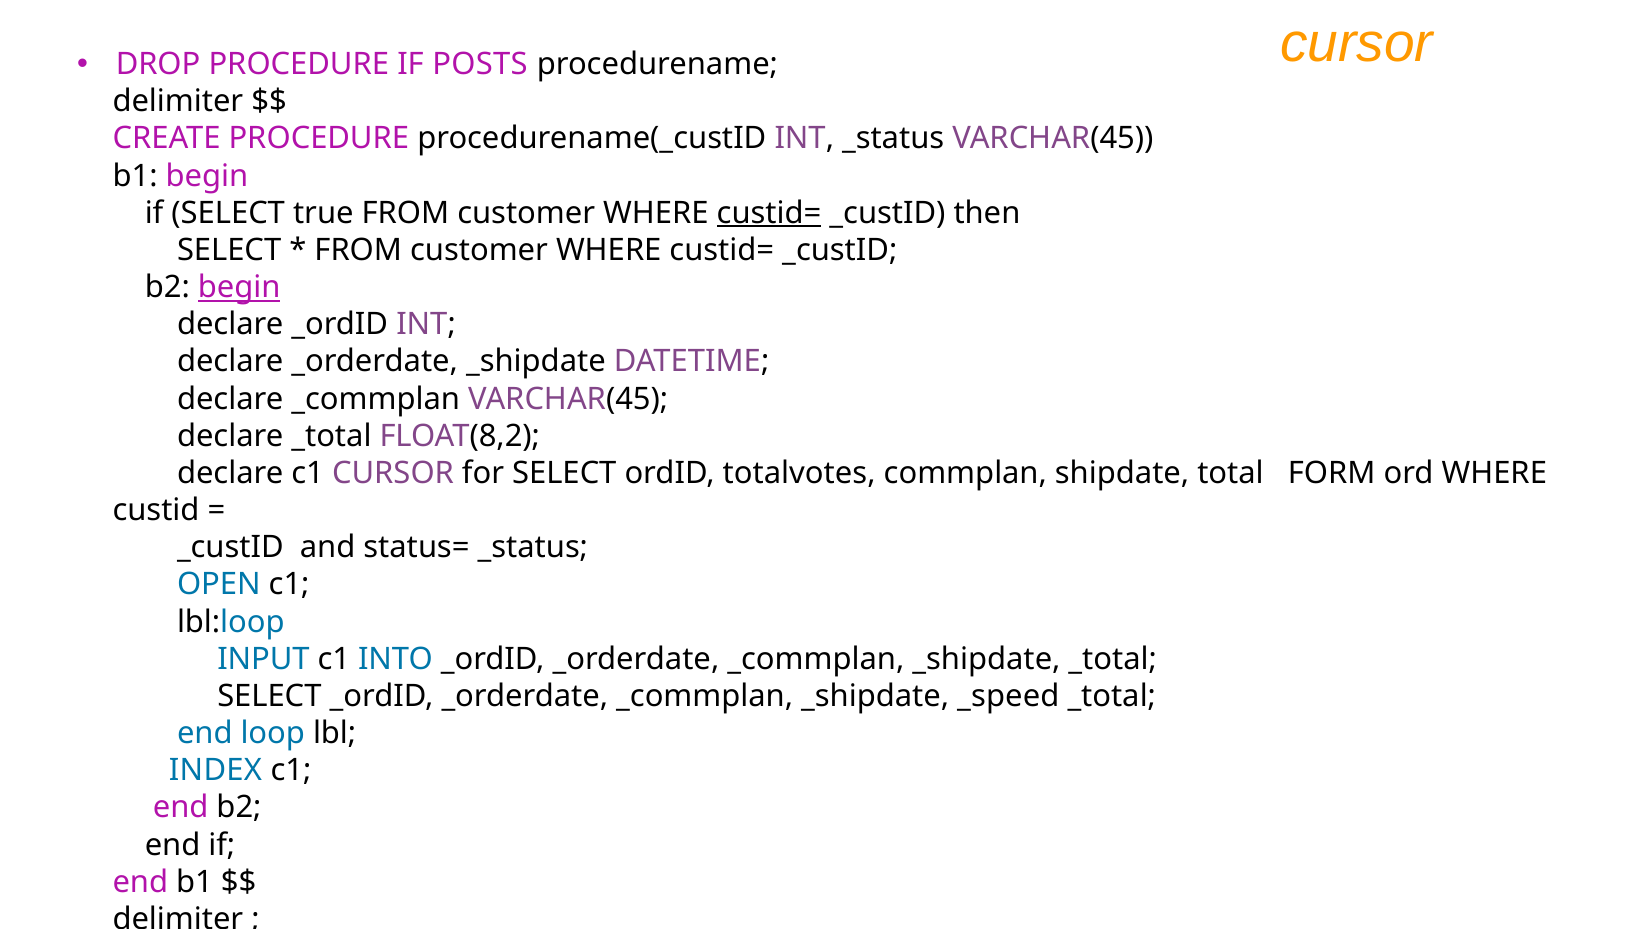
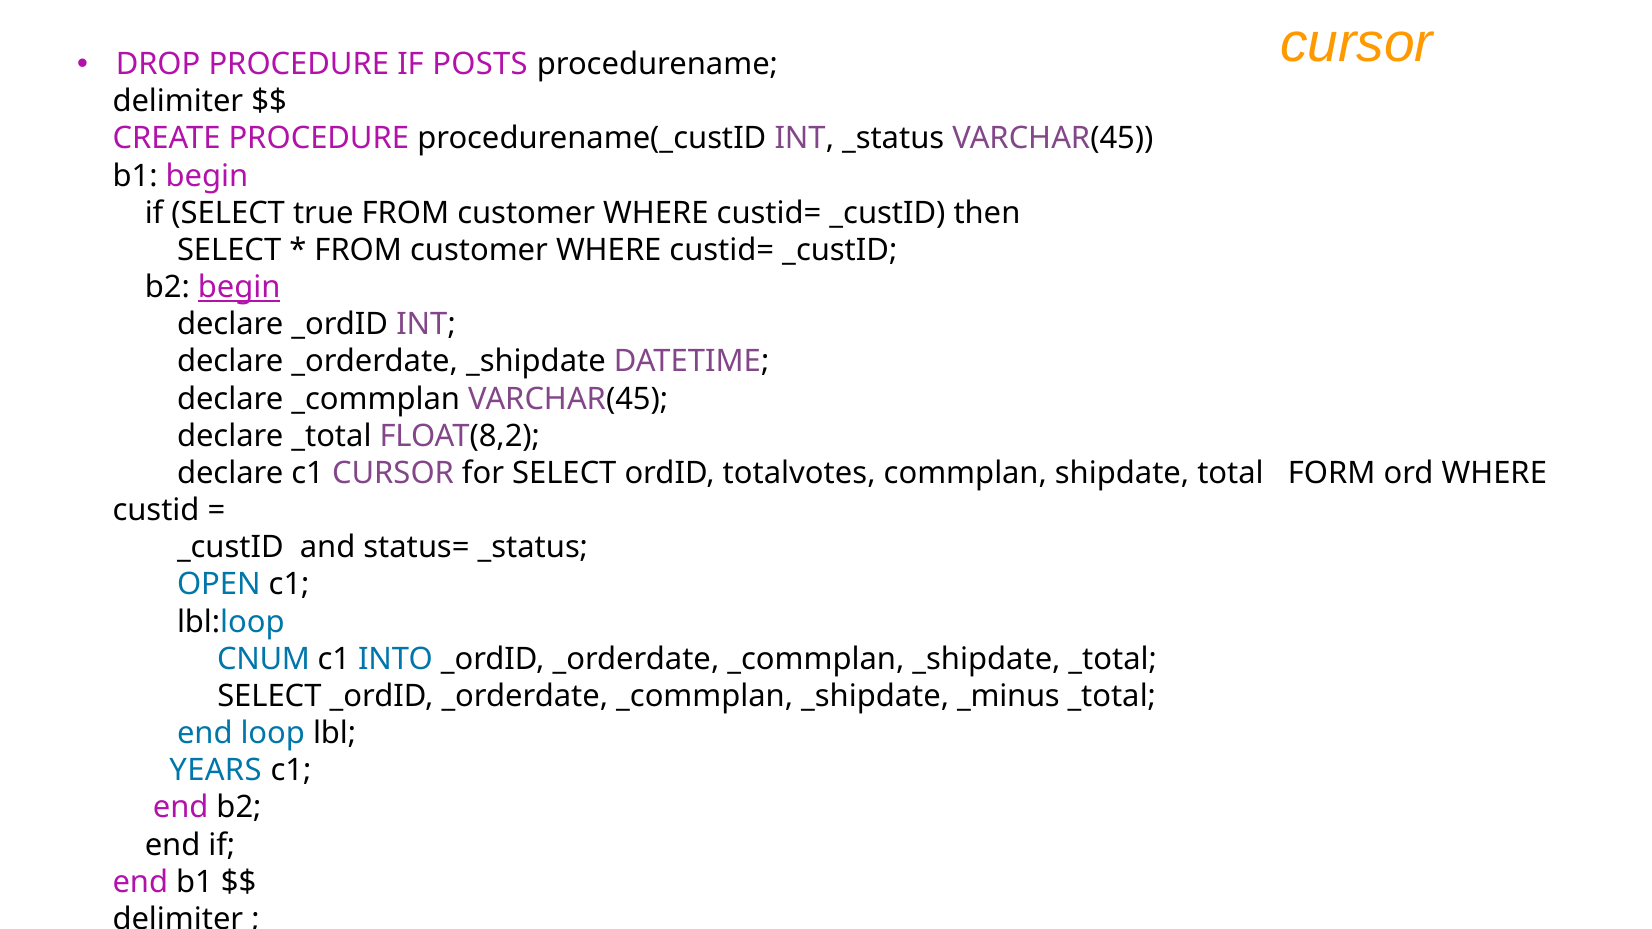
custid= at (769, 213) underline: present -> none
INPUT: INPUT -> CNUM
_speed: _speed -> _minus
INDEX: INDEX -> YEARS
